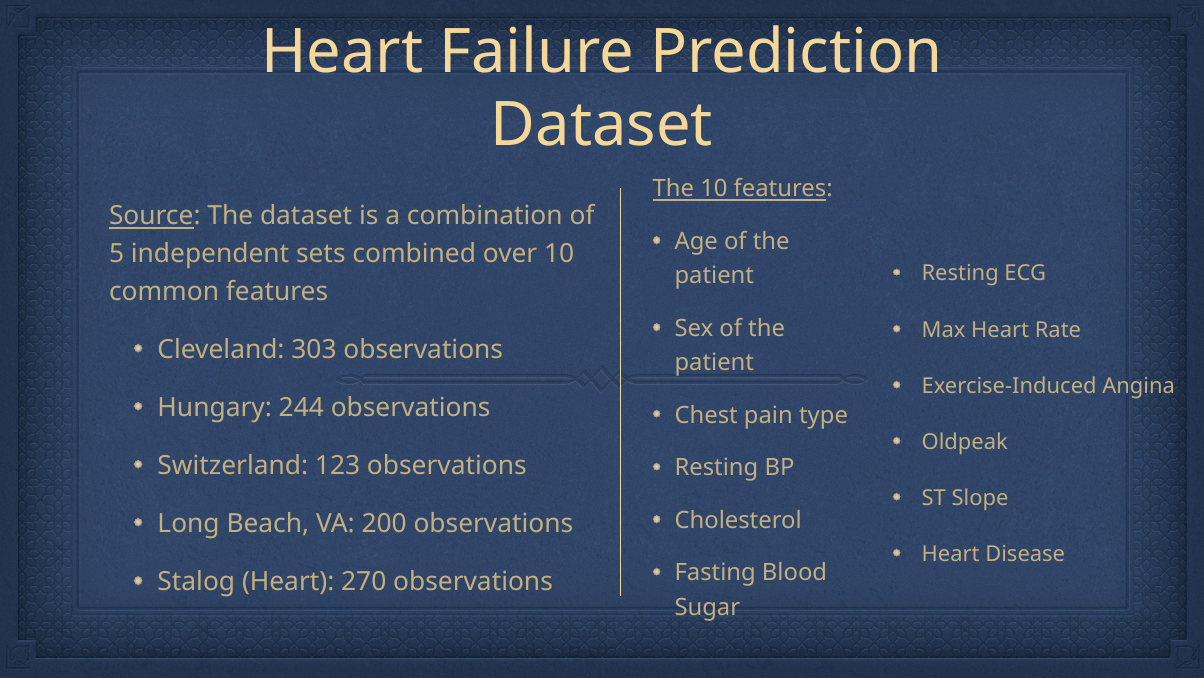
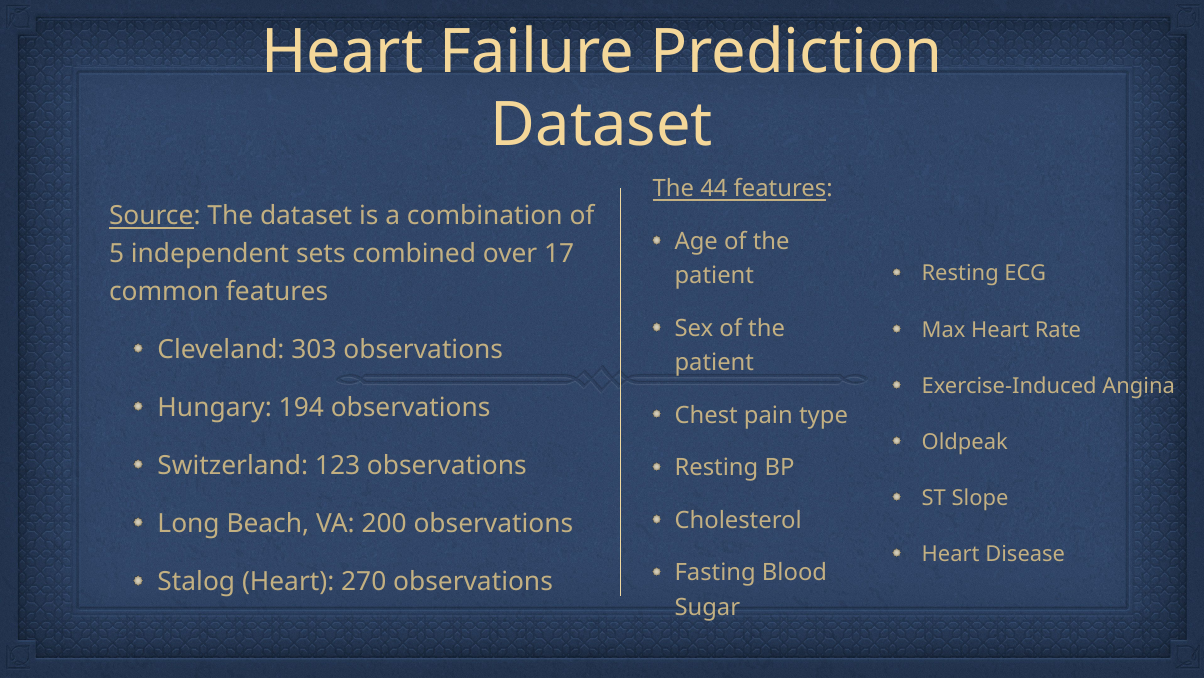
The 10: 10 -> 44
over 10: 10 -> 17
244: 244 -> 194
